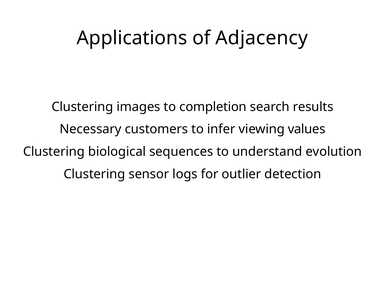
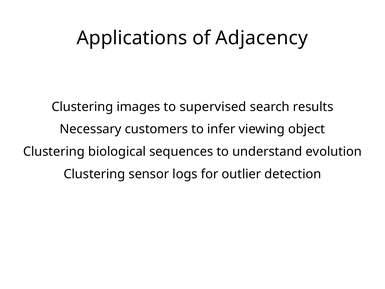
completion: completion -> supervised
values: values -> object
